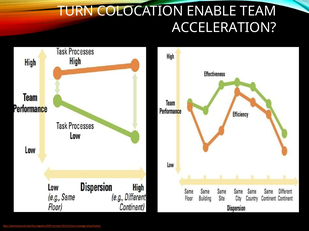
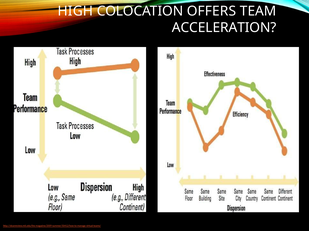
TURN: TURN -> HIGH
ENABLE: ENABLE -> OFFERS
